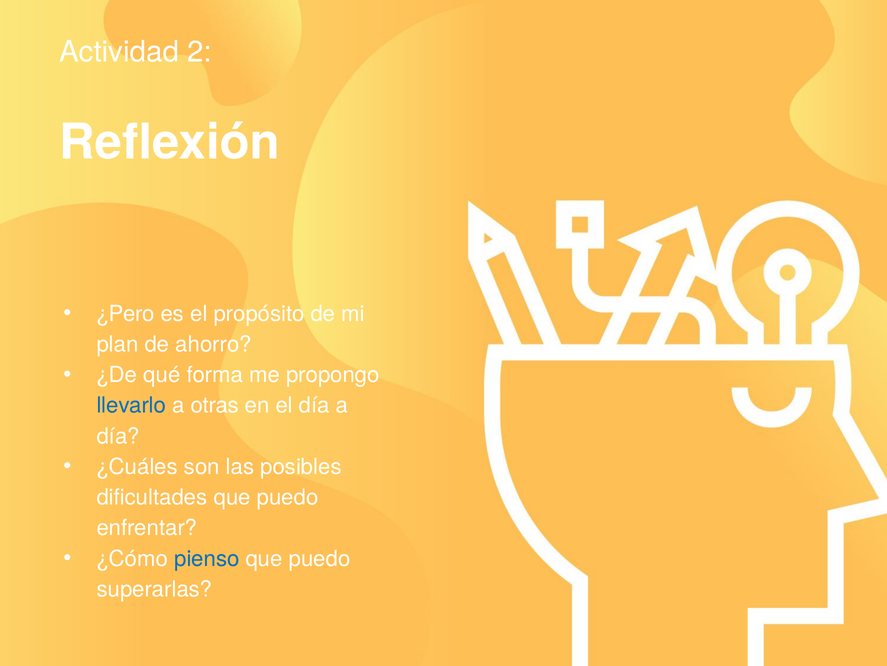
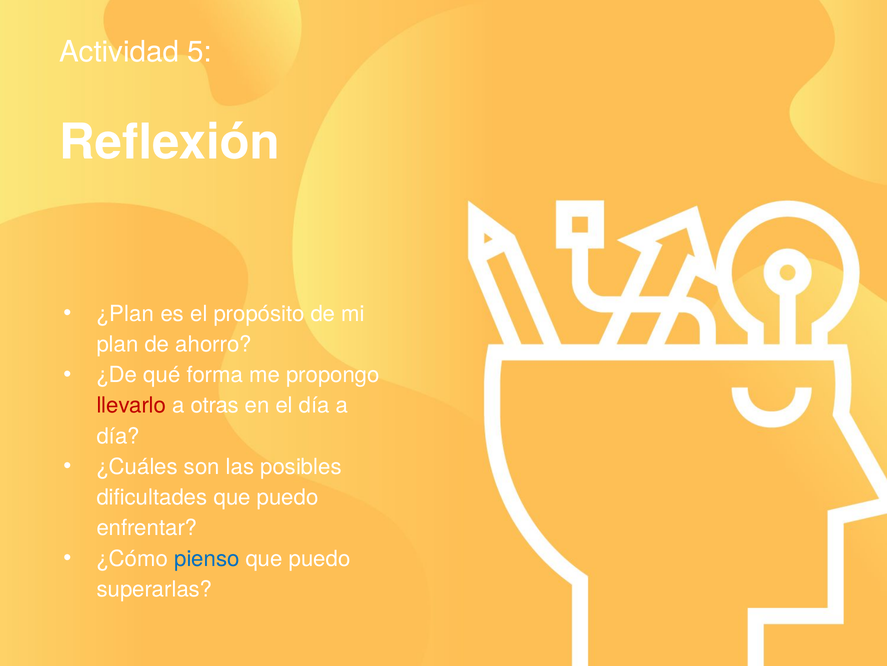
2: 2 -> 5
¿Pero: ¿Pero -> ¿Plan
llevarlo colour: blue -> red
